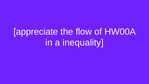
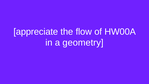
inequality: inequality -> geometry
